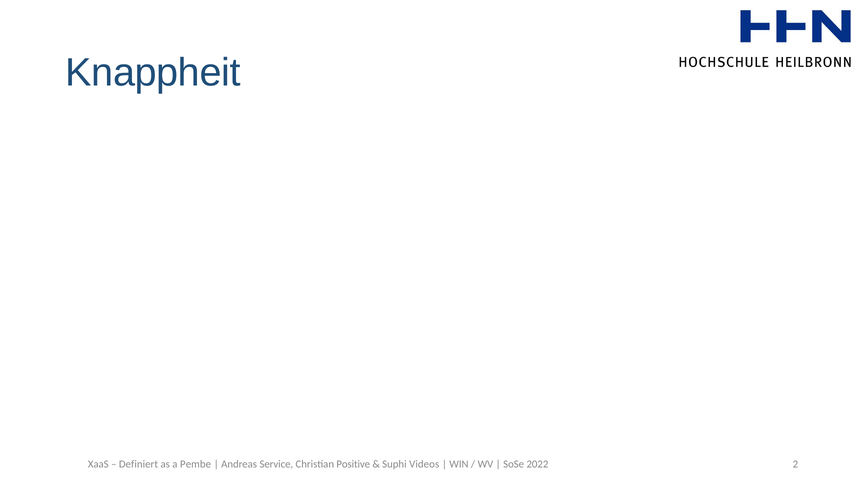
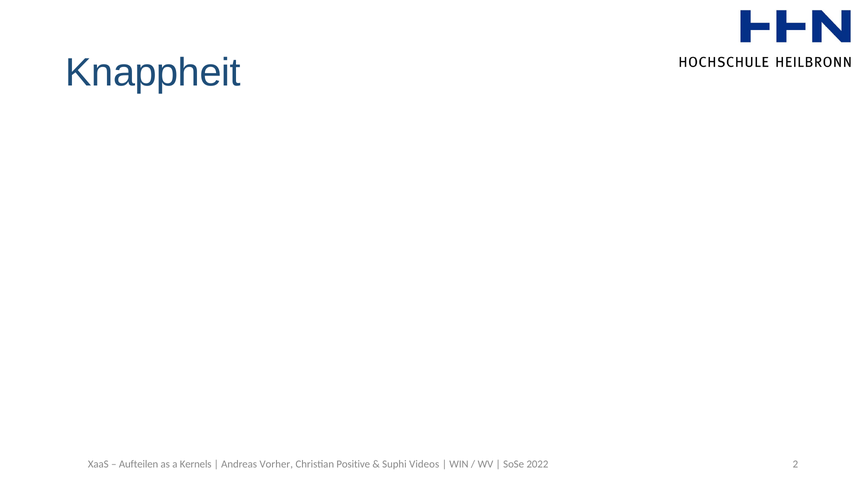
Definiert: Definiert -> Aufteilen
Pembe: Pembe -> Kernels
Service: Service -> Vorher
